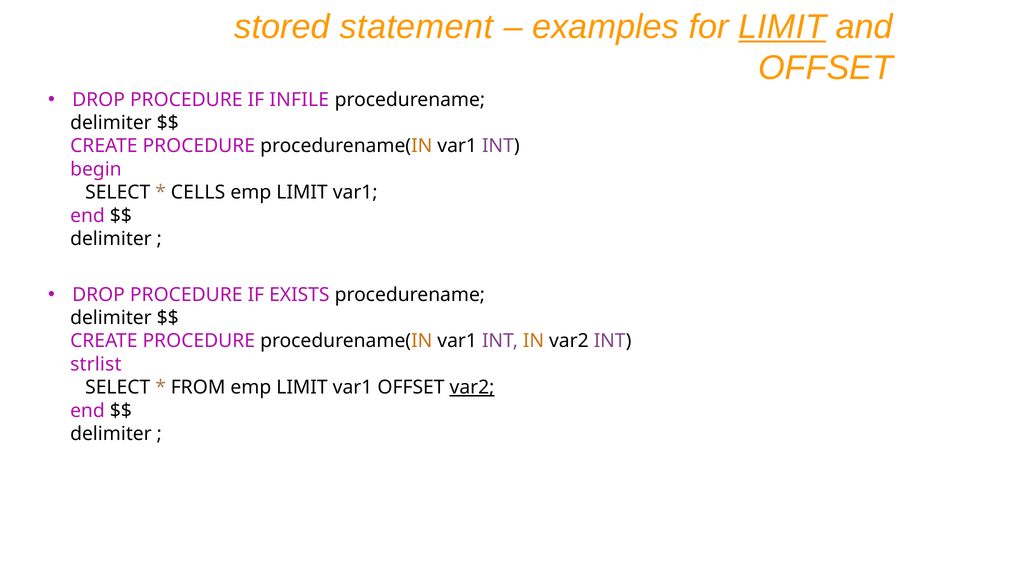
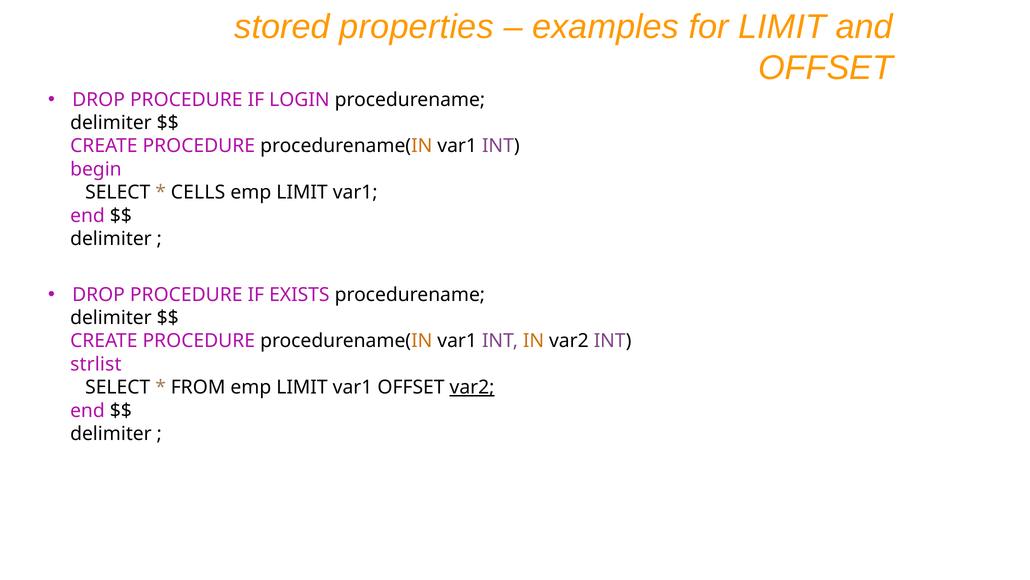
statement: statement -> properties
LIMIT at (782, 27) underline: present -> none
INFILE: INFILE -> LOGIN
